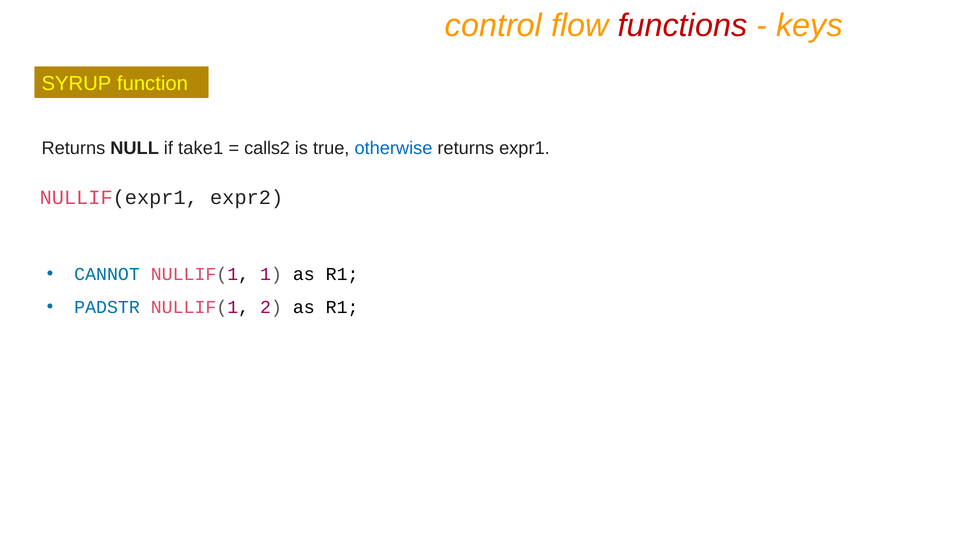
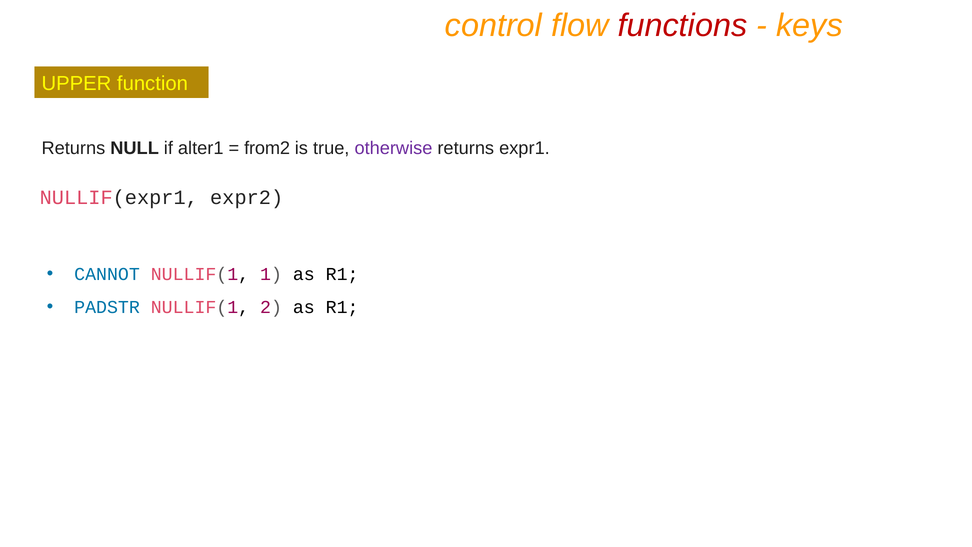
SYRUP: SYRUP -> UPPER
take1: take1 -> alter1
calls2: calls2 -> from2
otherwise colour: blue -> purple
